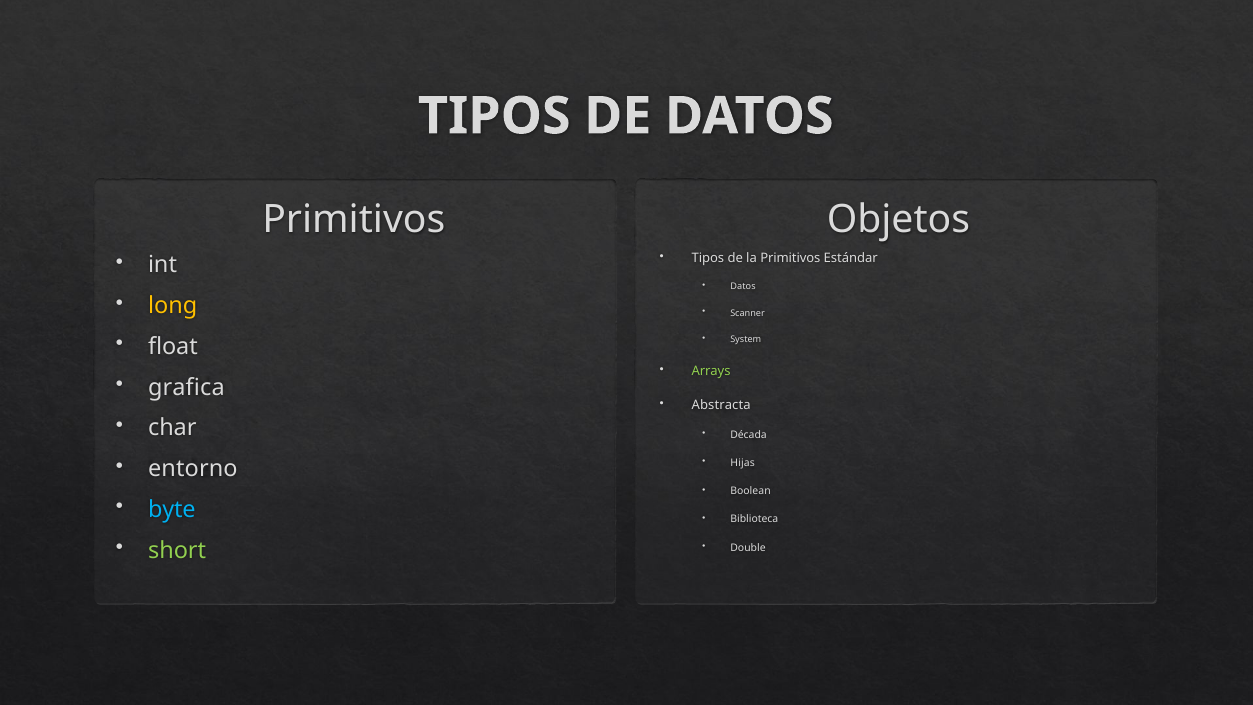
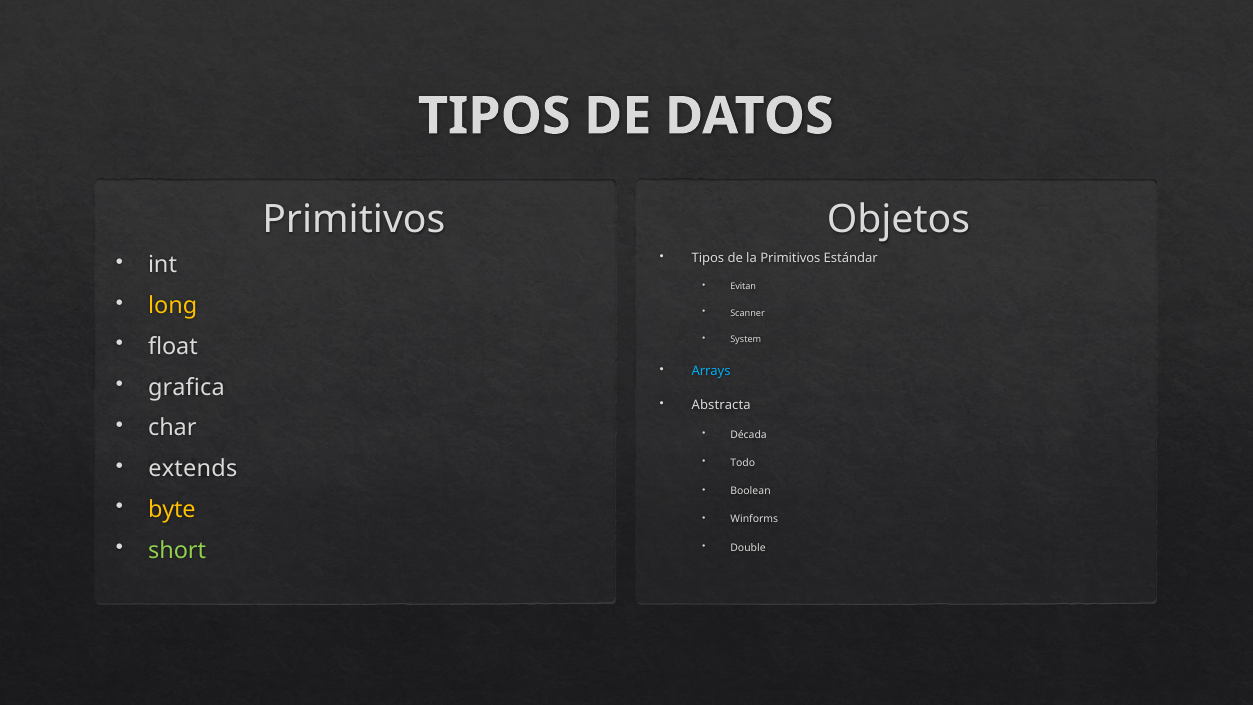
Datos at (743, 287): Datos -> Evitan
Arrays colour: light green -> light blue
Hijas: Hijas -> Todo
entorno: entorno -> extends
byte colour: light blue -> yellow
Biblioteca: Biblioteca -> Winforms
